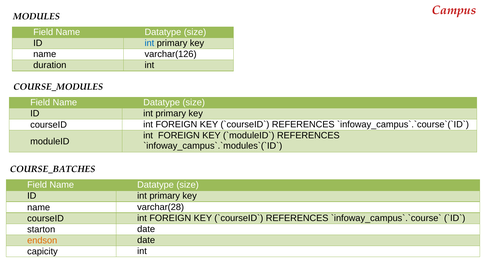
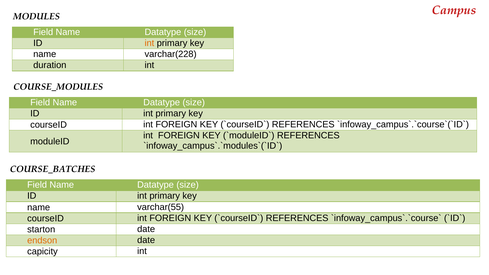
int at (149, 43) colour: blue -> orange
varchar(126: varchar(126 -> varchar(228
varchar(28: varchar(28 -> varchar(55
